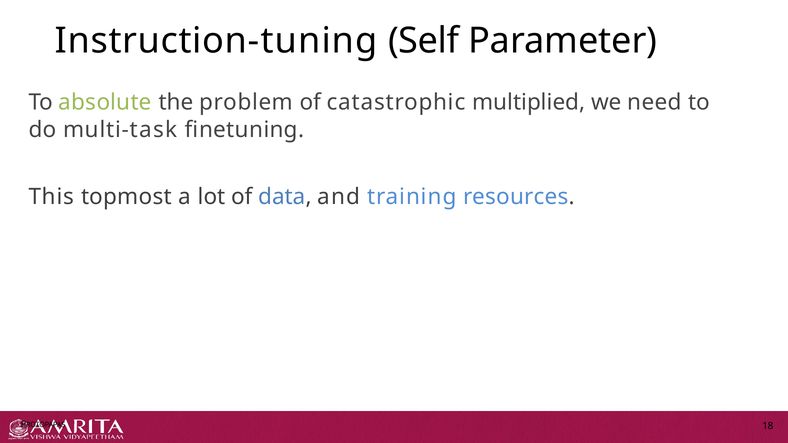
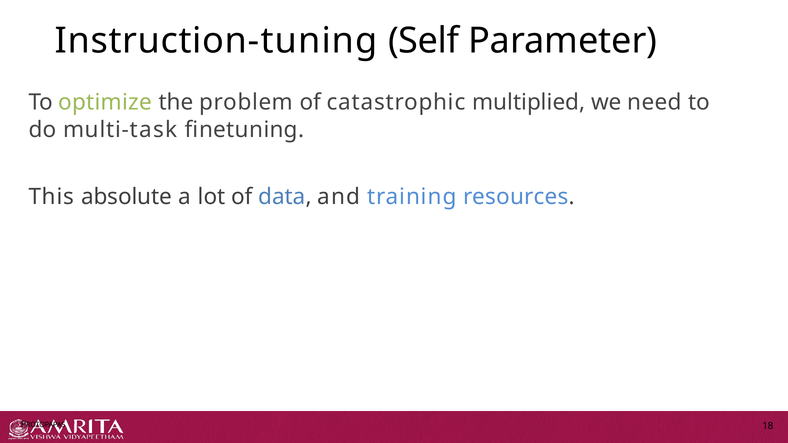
absolute: absolute -> optimize
topmost: topmost -> absolute
